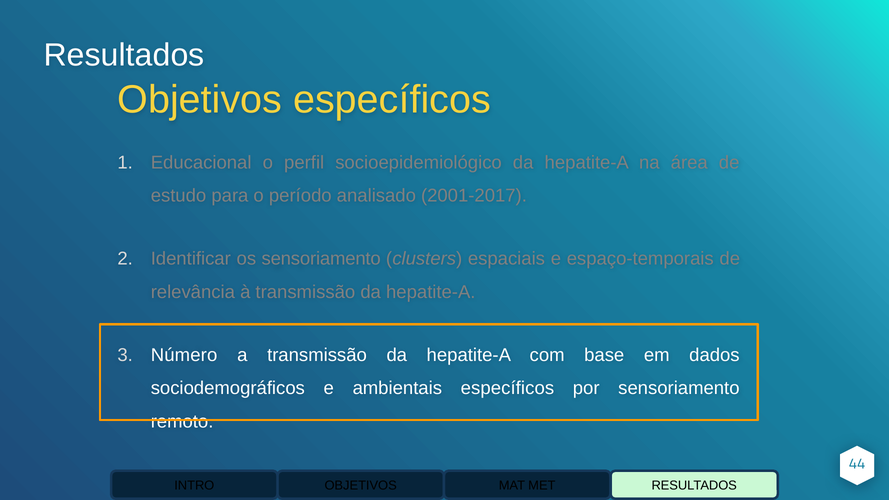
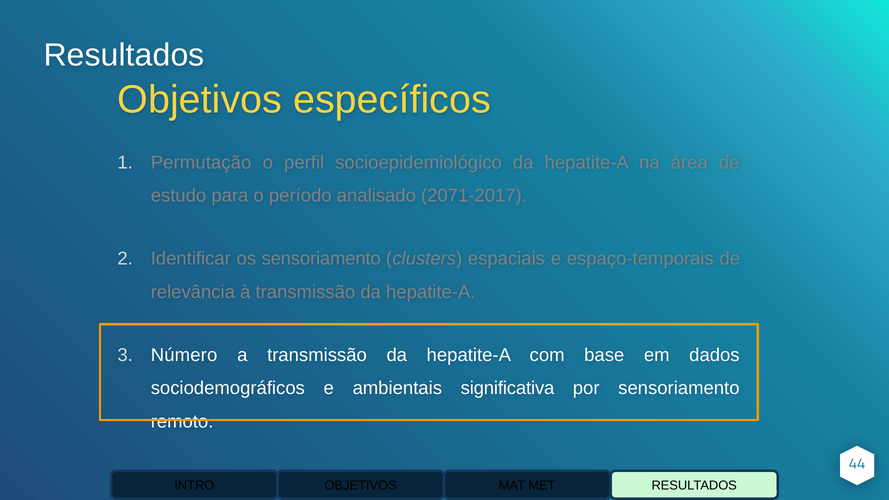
Educacional: Educacional -> Permutação
2001-2017: 2001-2017 -> 2071-2017
ambientais específicos: específicos -> significativa
